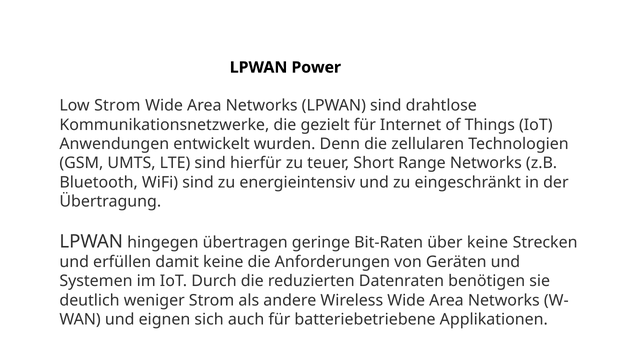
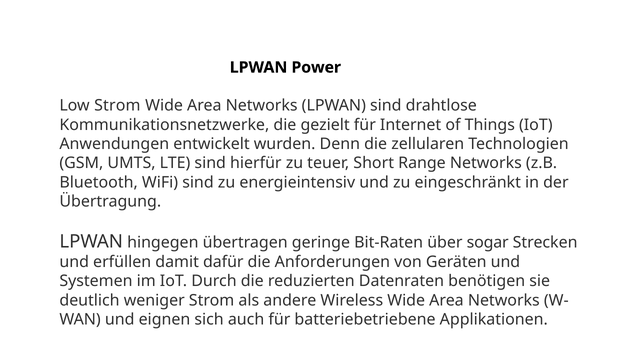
über keine: keine -> sogar
damit keine: keine -> dafür
